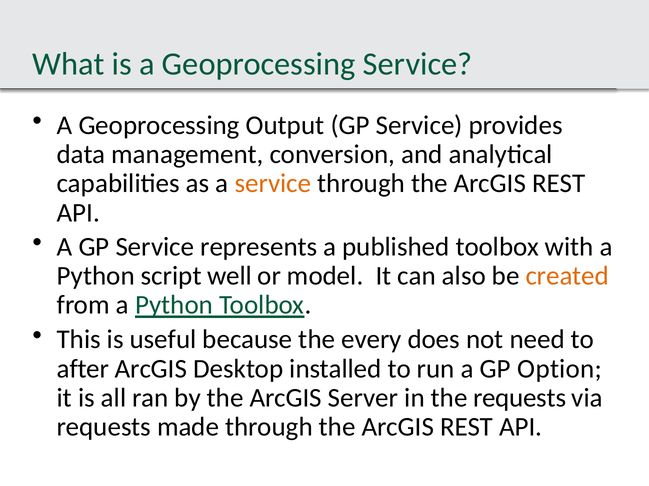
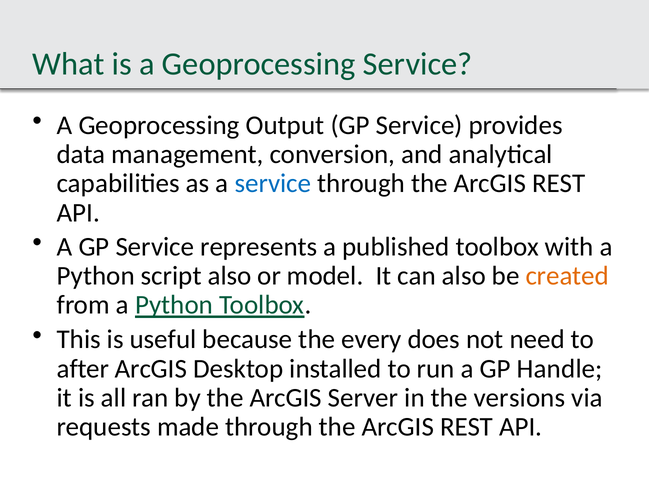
service at (273, 184) colour: orange -> blue
script well: well -> also
Option: Option -> Handle
the requests: requests -> versions
